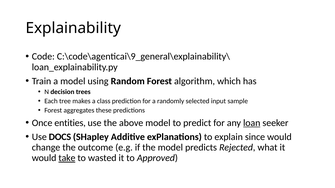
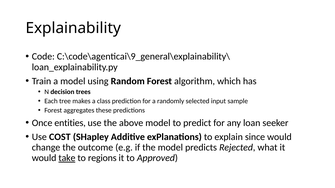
loan underline: present -> none
DOCS: DOCS -> COST
wasted: wasted -> regions
